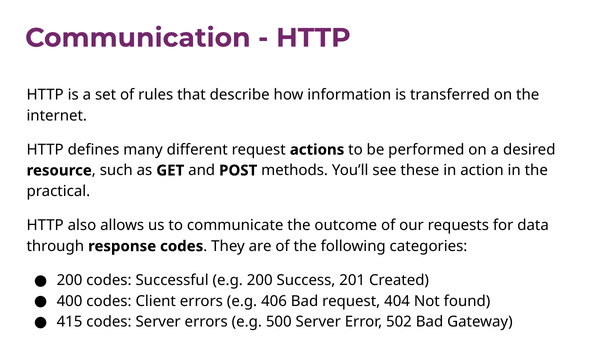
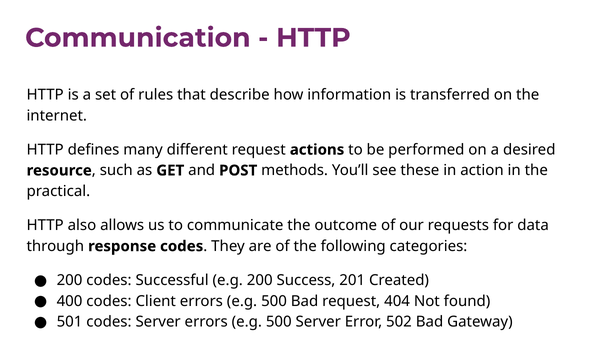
Client errors e.g 406: 406 -> 500
415: 415 -> 501
